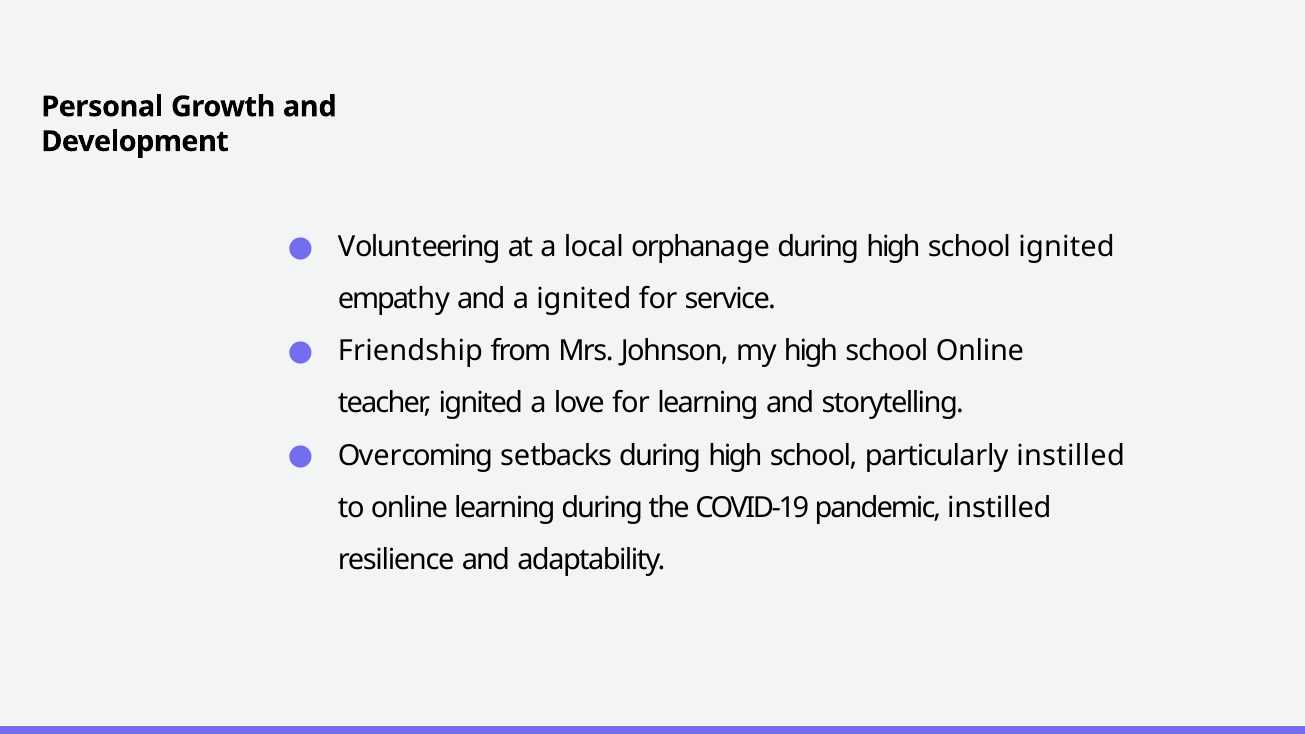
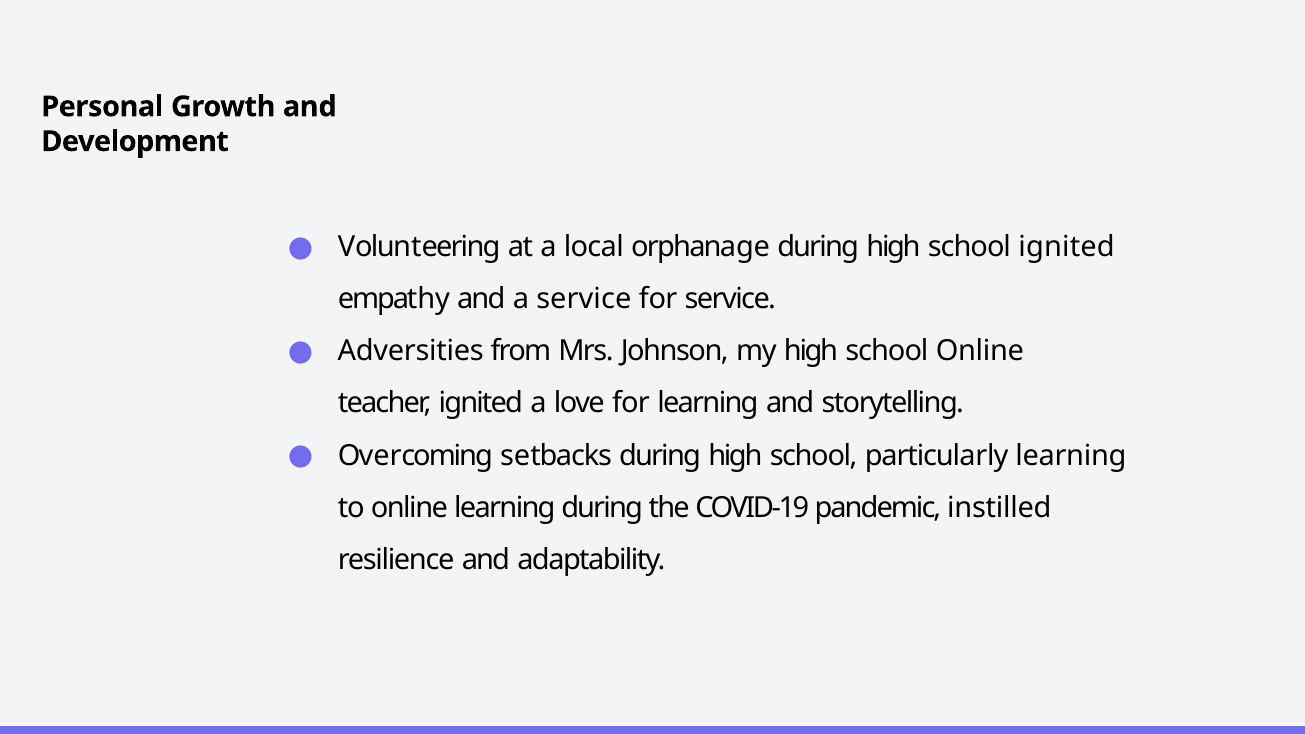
a ignited: ignited -> service
Friendship: Friendship -> Adversities
particularly instilled: instilled -> learning
